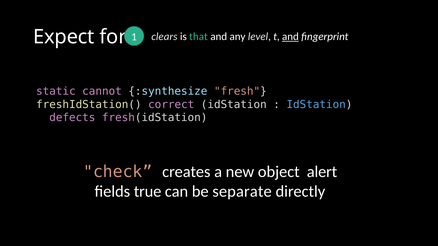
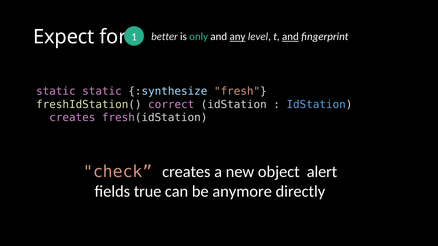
clears: clears -> better
that: that -> only
any underline: none -> present
static cannot: cannot -> static
defects at (72, 118): defects -> creates
separate: separate -> anymore
